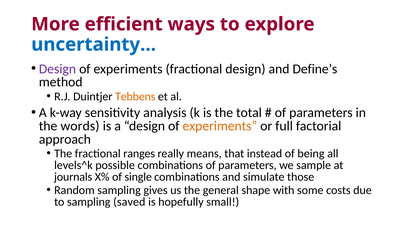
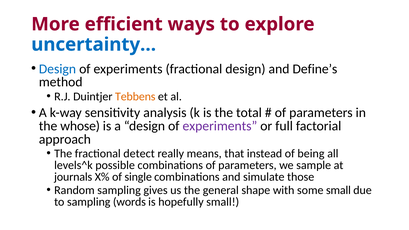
Design at (57, 69) colour: purple -> blue
words: words -> whose
experiments at (220, 126) colour: orange -> purple
ranges: ranges -> detect
some costs: costs -> small
saved: saved -> words
